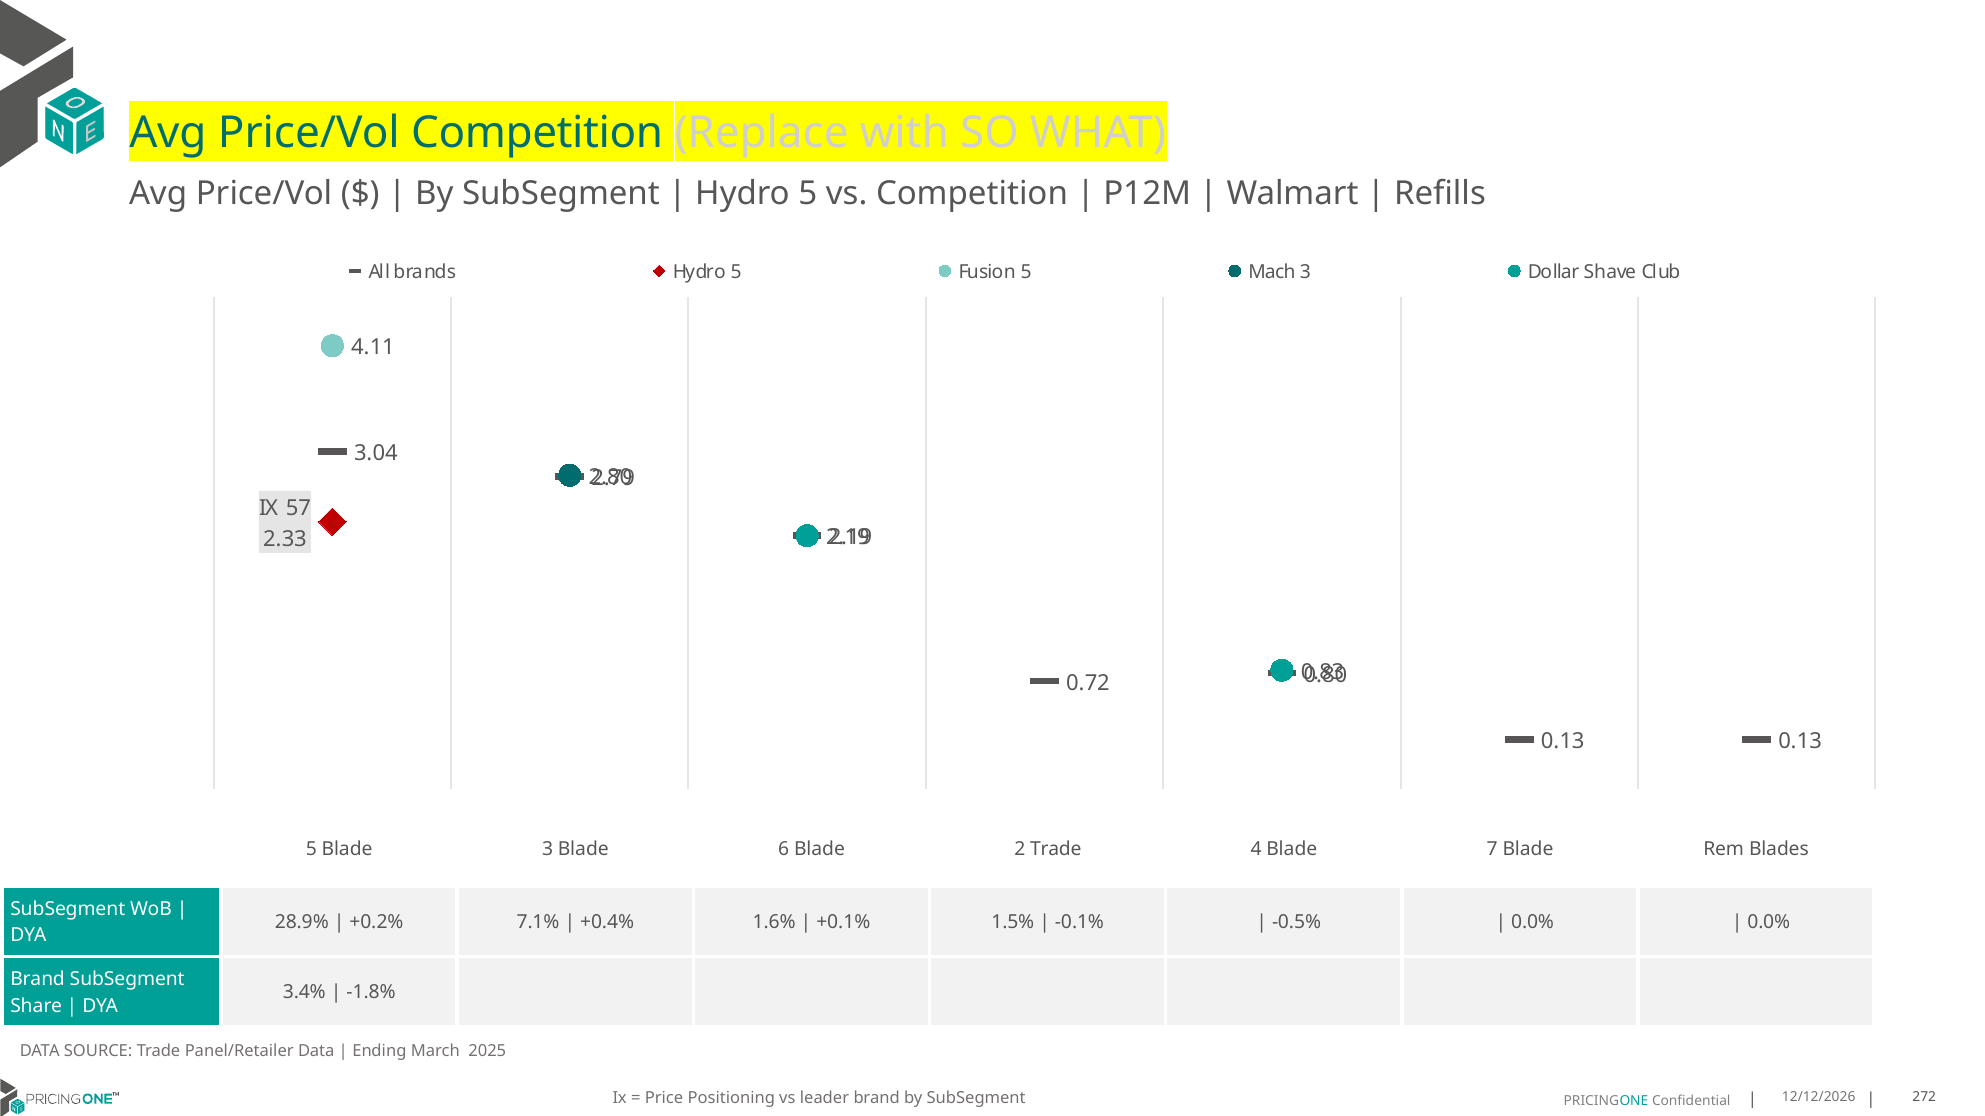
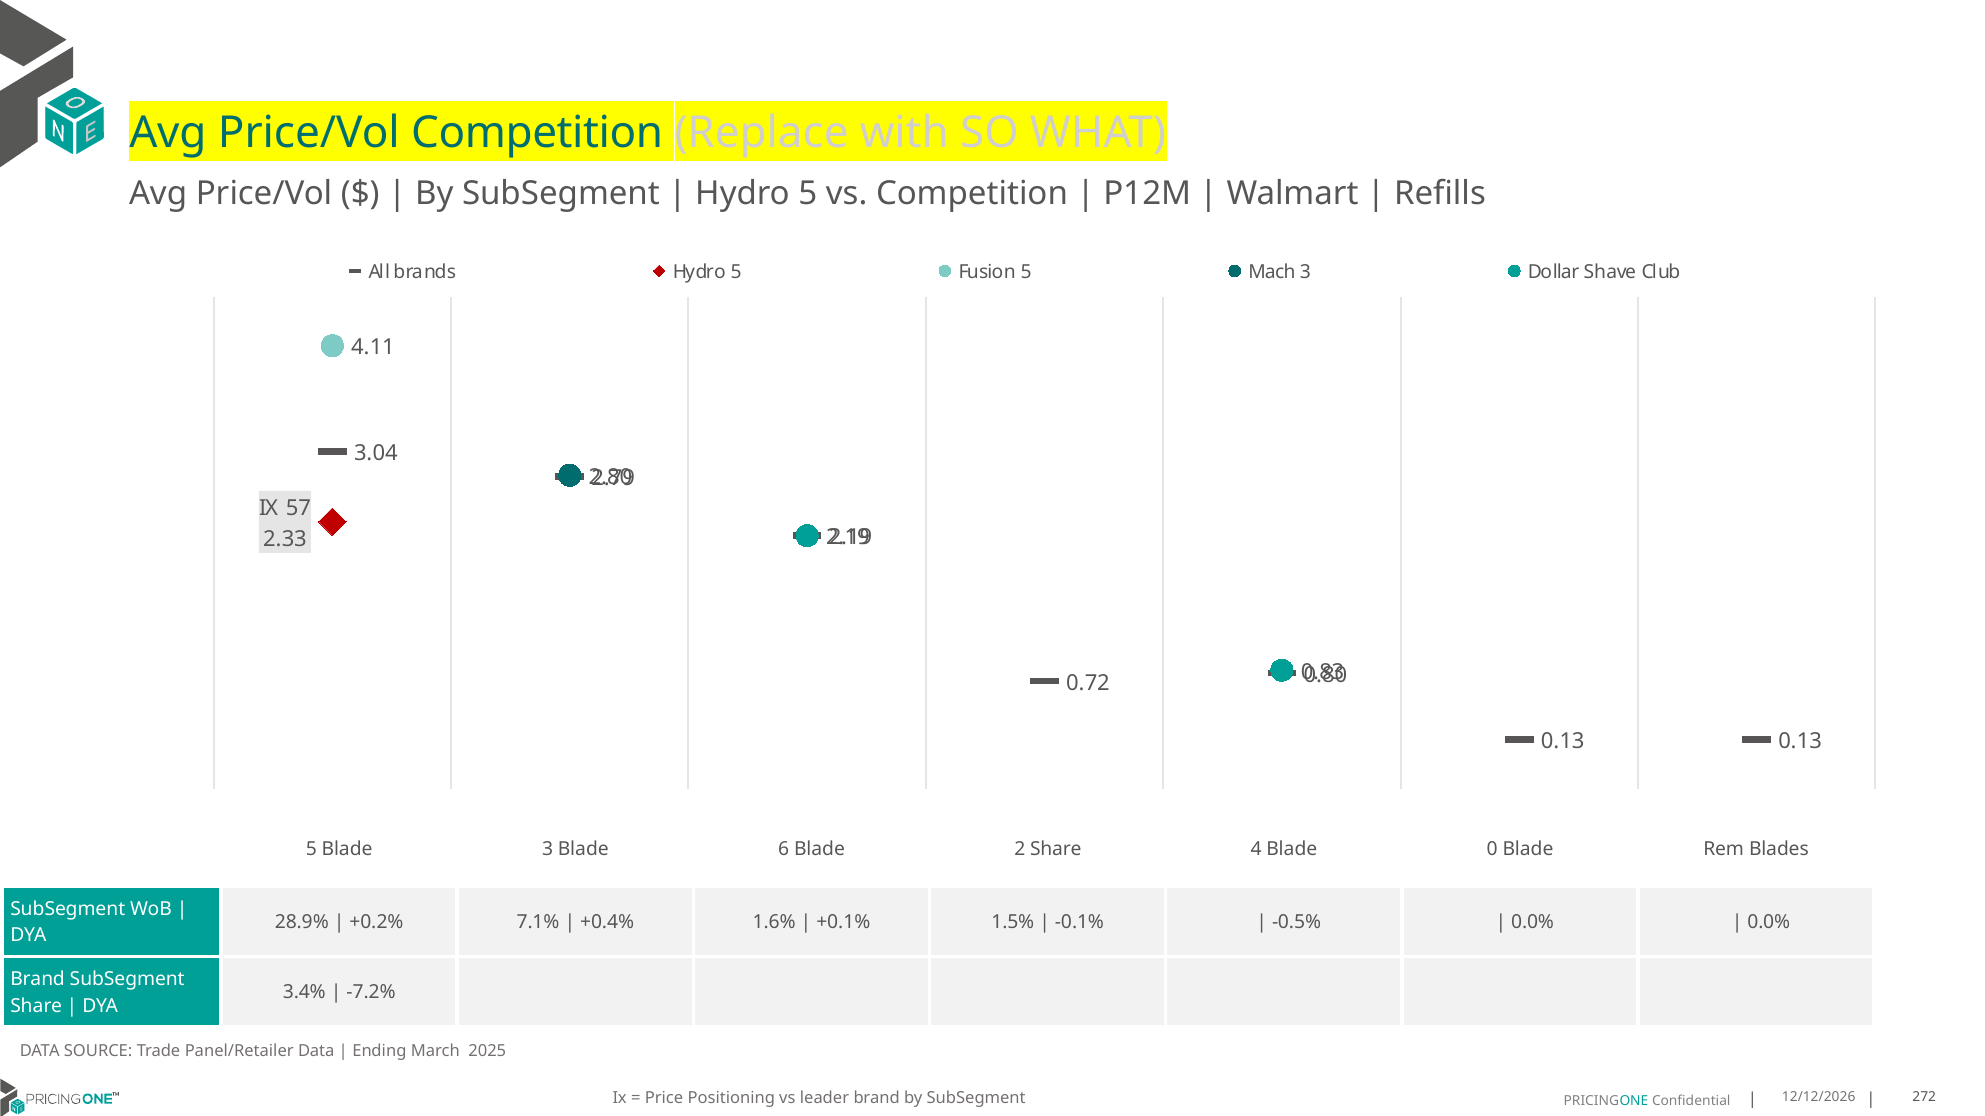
2 Trade: Trade -> Share
7: 7 -> 0
-1.8%: -1.8% -> -7.2%
